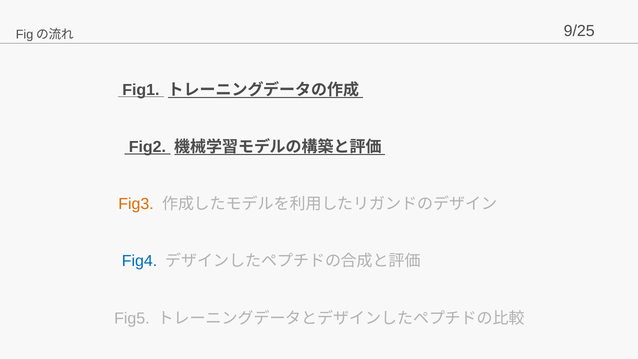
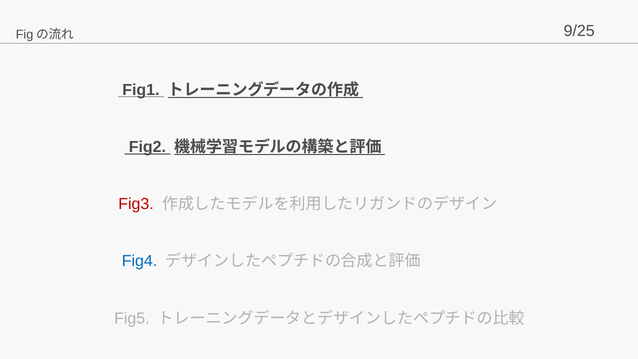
Fig3 colour: orange -> red
